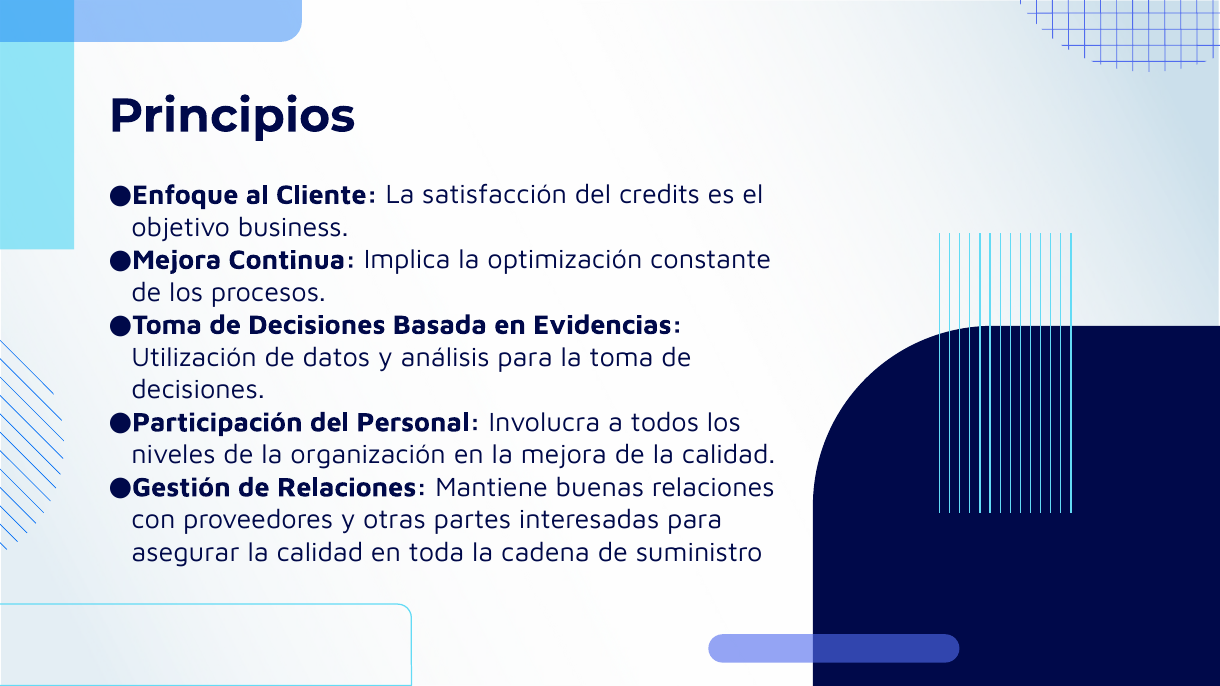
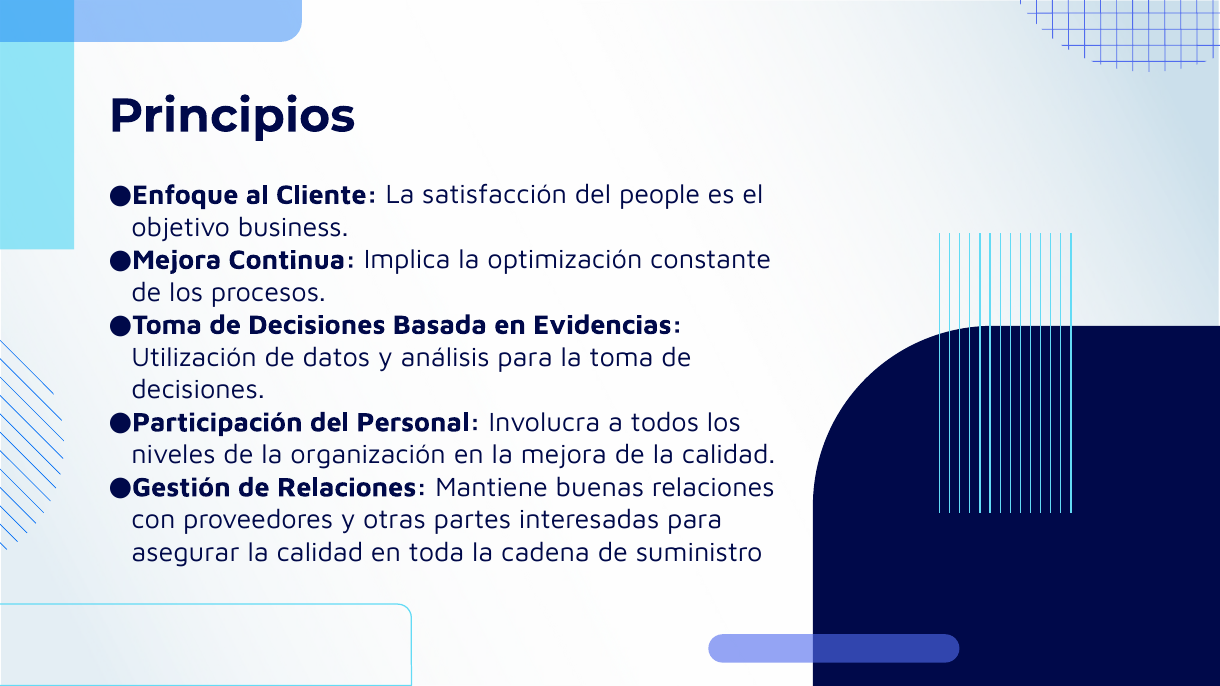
credits: credits -> people
